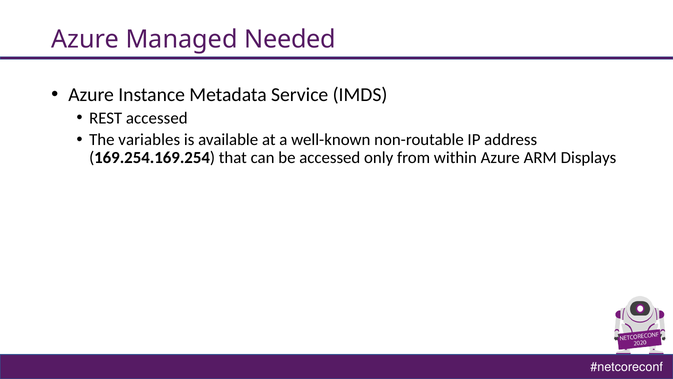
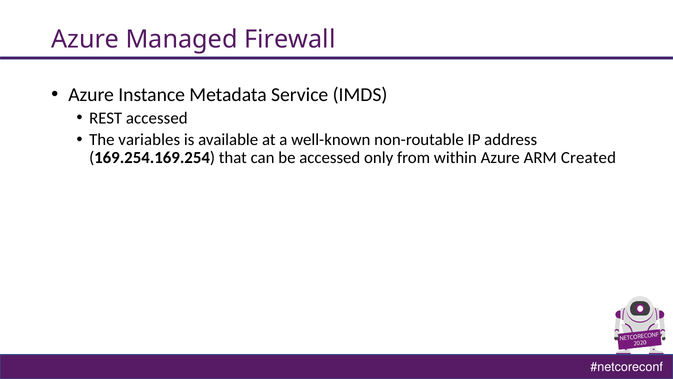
Needed: Needed -> Firewall
Displays: Displays -> Created
